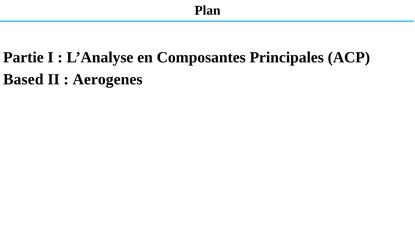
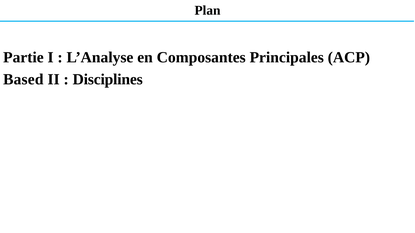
Aerogenes: Aerogenes -> Disciplines
